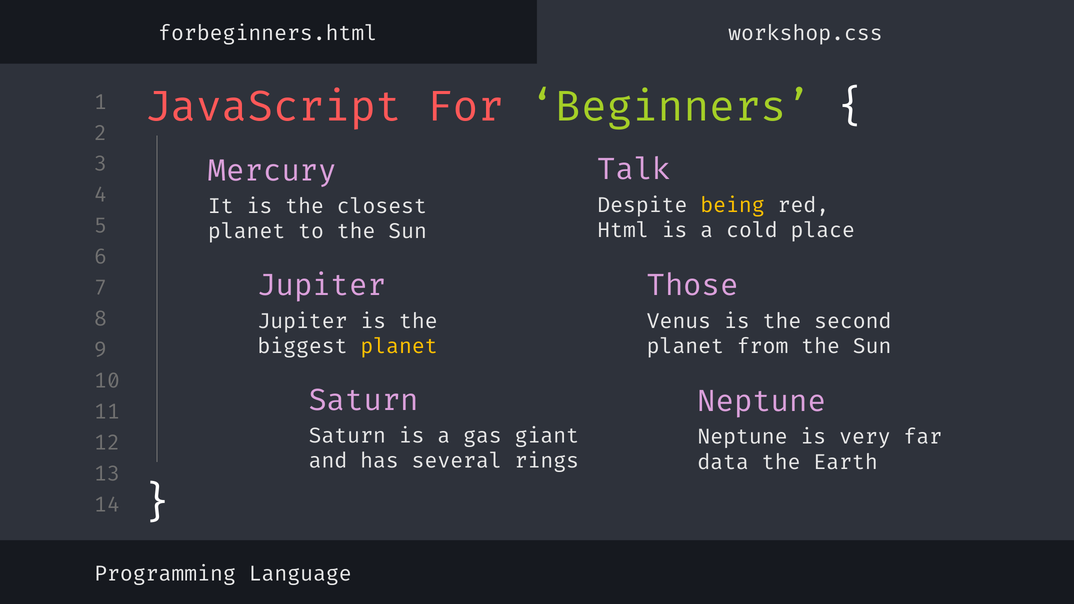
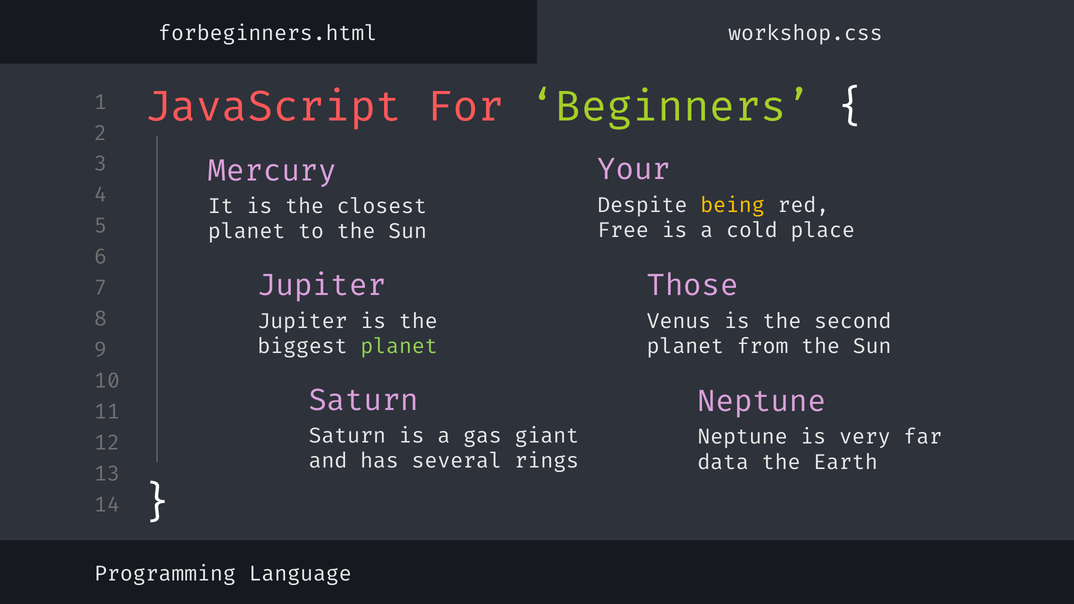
Talk: Talk -> Your
Html: Html -> Free
planet at (399, 346) colour: yellow -> light green
